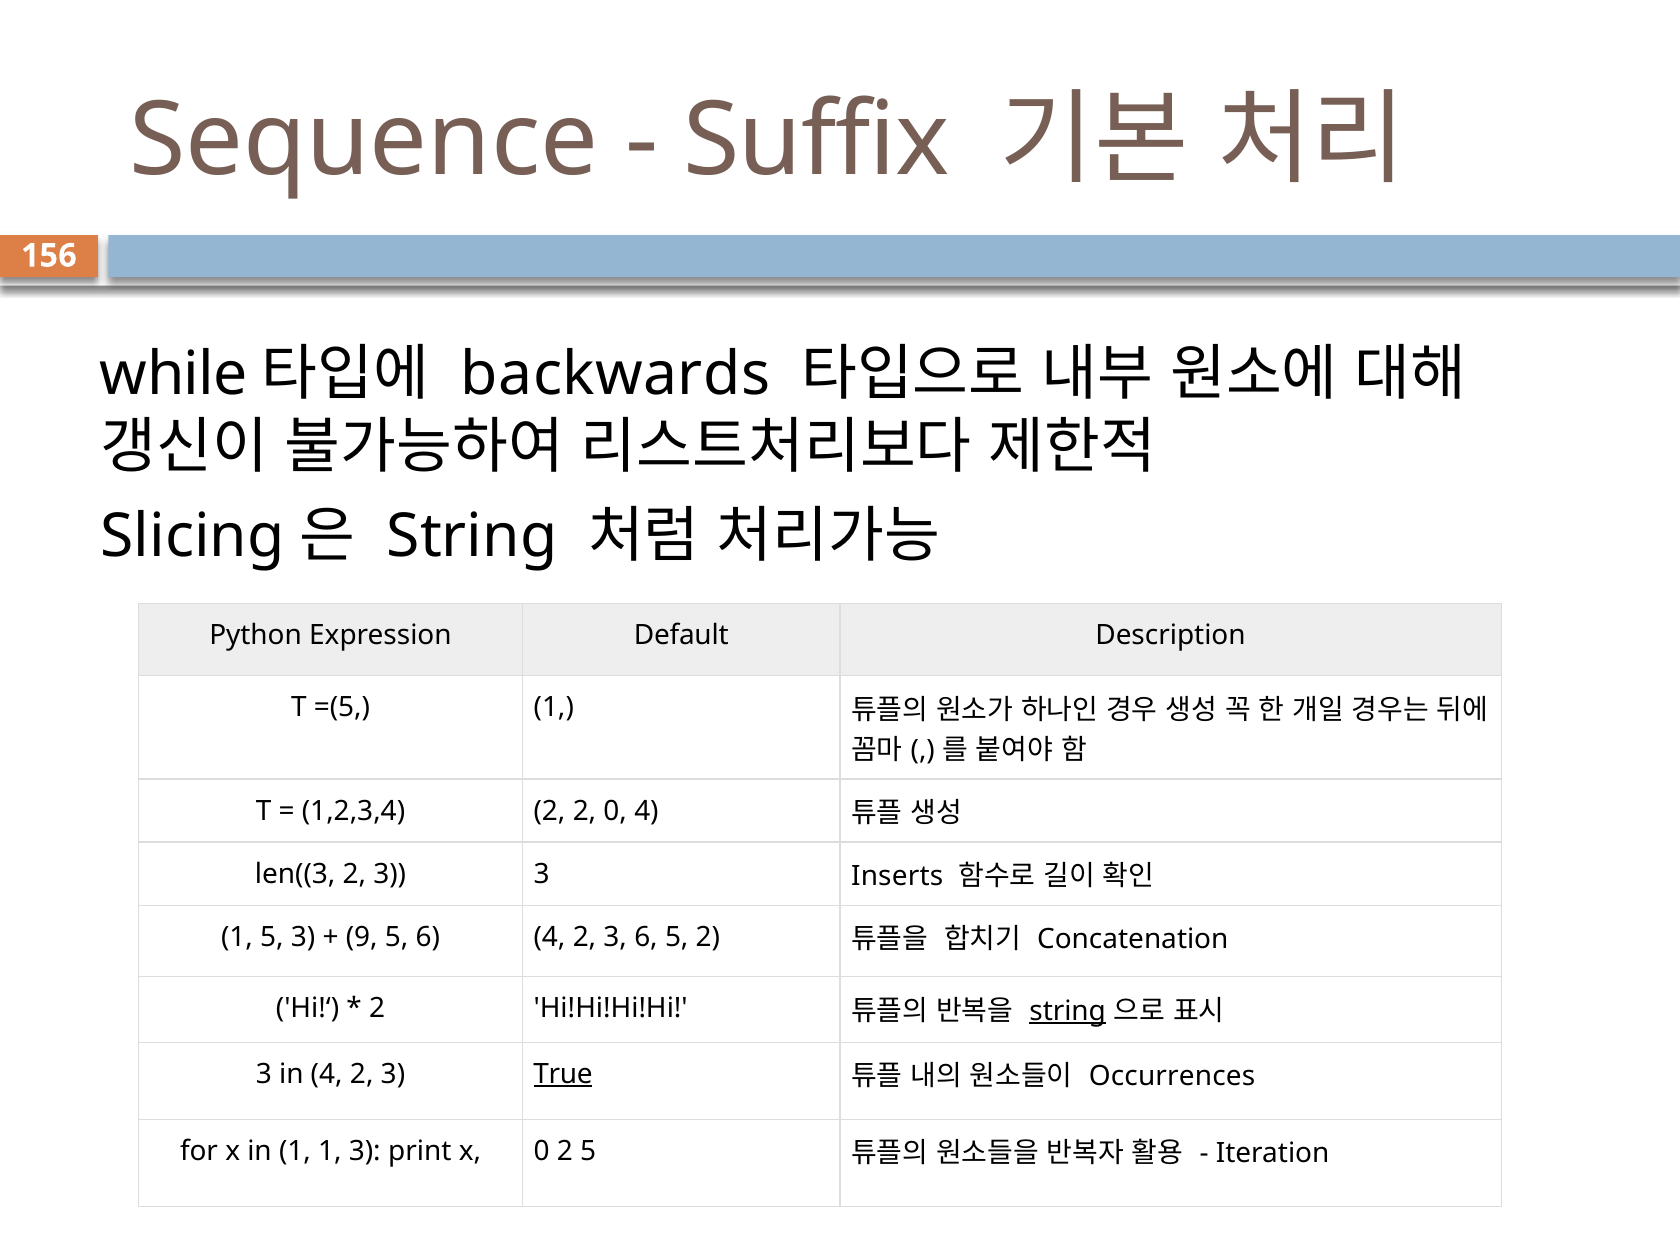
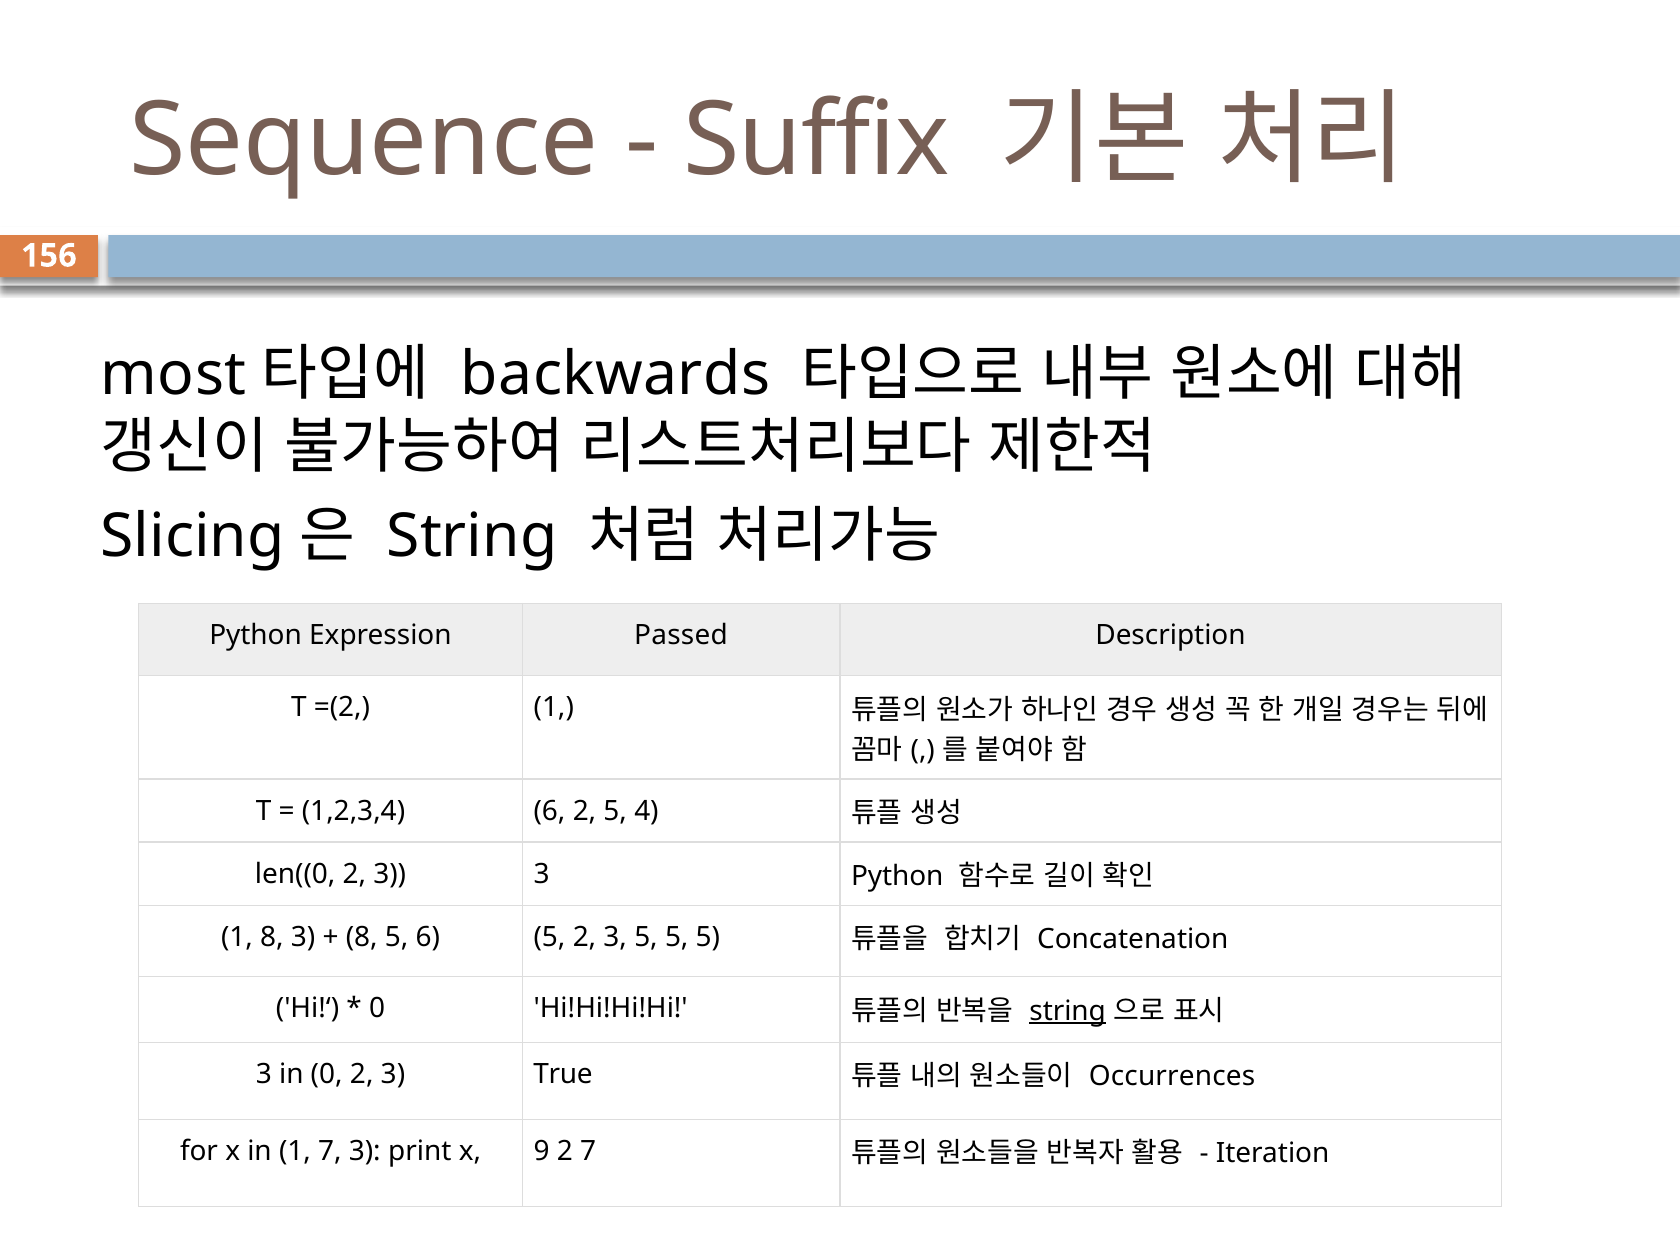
while: while -> most
Default: Default -> Passed
=(5: =(5 -> =(2
1,2,3,4 2: 2 -> 6
2 0: 0 -> 5
len((3: len((3 -> len((0
3 Inserts: Inserts -> Python
1 5: 5 -> 8
9 at (362, 937): 9 -> 8
6 4: 4 -> 5
3 6: 6 -> 5
2 at (708, 937): 2 -> 5
2 at (377, 1008): 2 -> 0
in 4: 4 -> 0
True underline: present -> none
1 1: 1 -> 7
x 0: 0 -> 9
2 5: 5 -> 7
